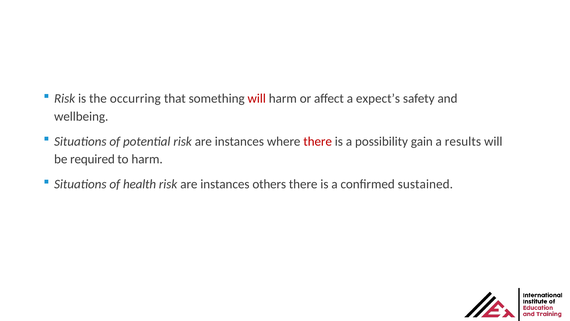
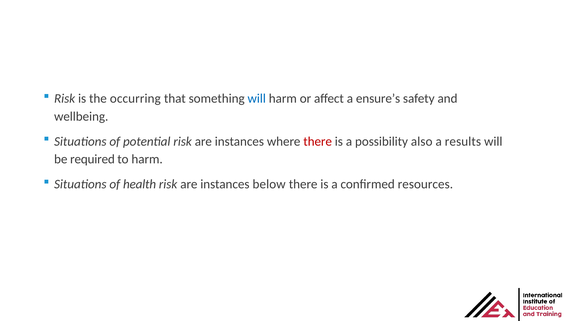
will at (257, 98) colour: red -> blue
expect’s: expect’s -> ensure’s
gain: gain -> also
others: others -> below
sustained: sustained -> resources
